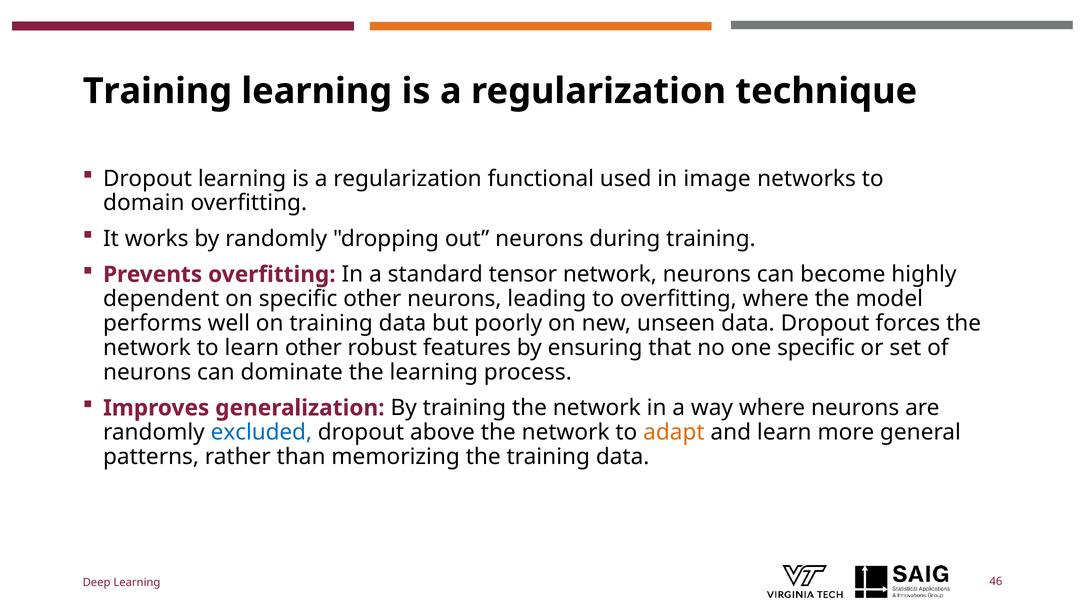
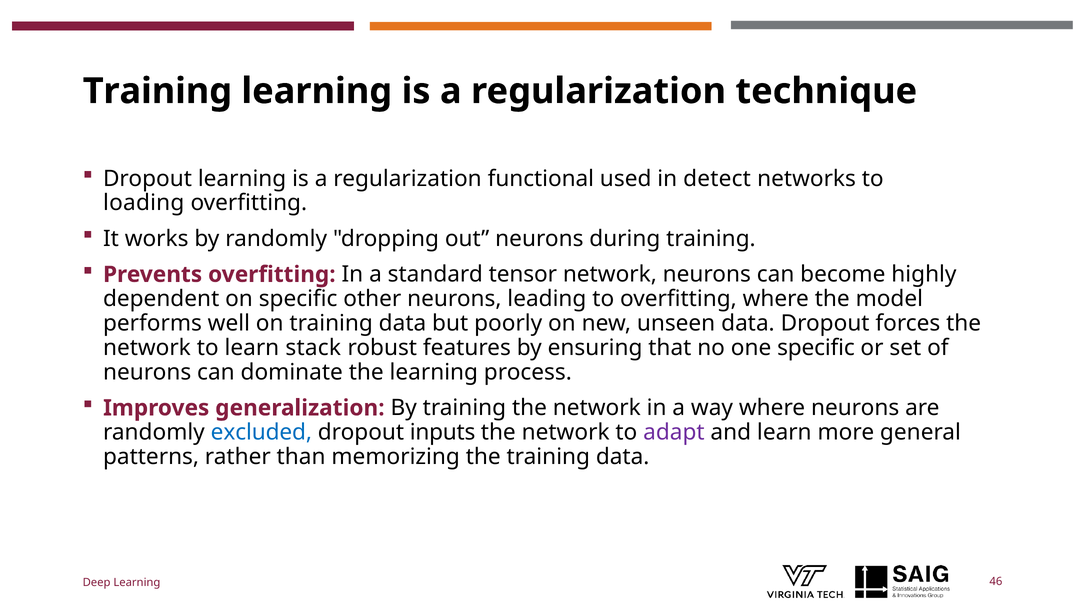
image: image -> detect
domain: domain -> loading
learn other: other -> stack
above: above -> inputs
adapt colour: orange -> purple
